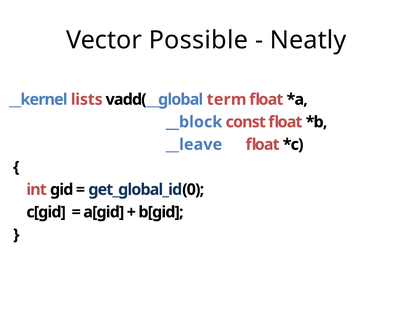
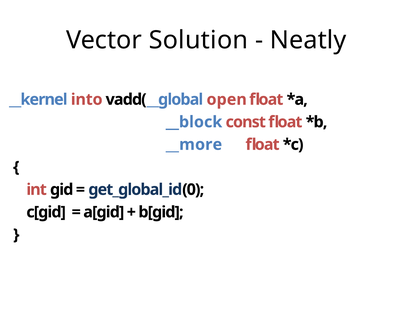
Possible: Possible -> Solution
lists: lists -> into
term: term -> open
__leave: __leave -> __more
